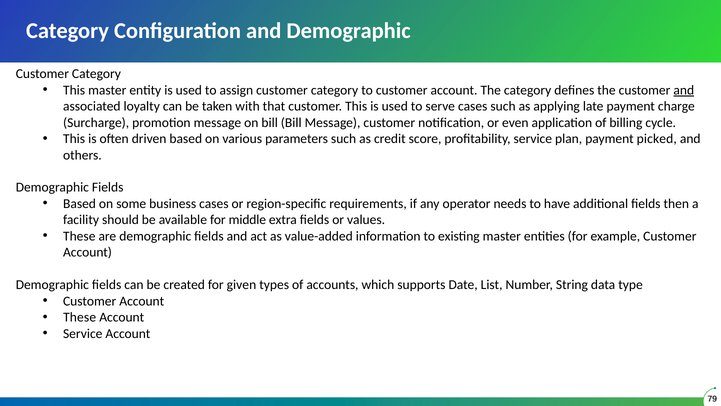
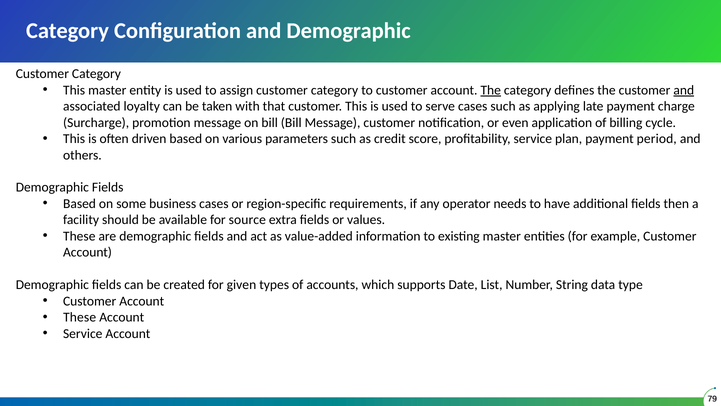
The at (491, 90) underline: none -> present
picked: picked -> period
middle: middle -> source
